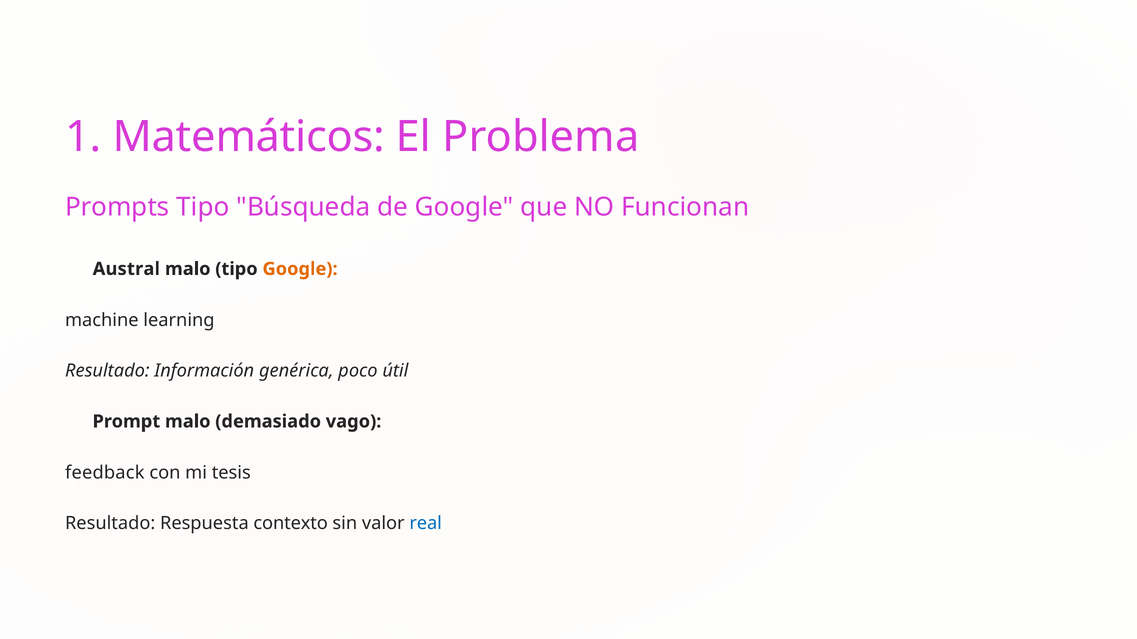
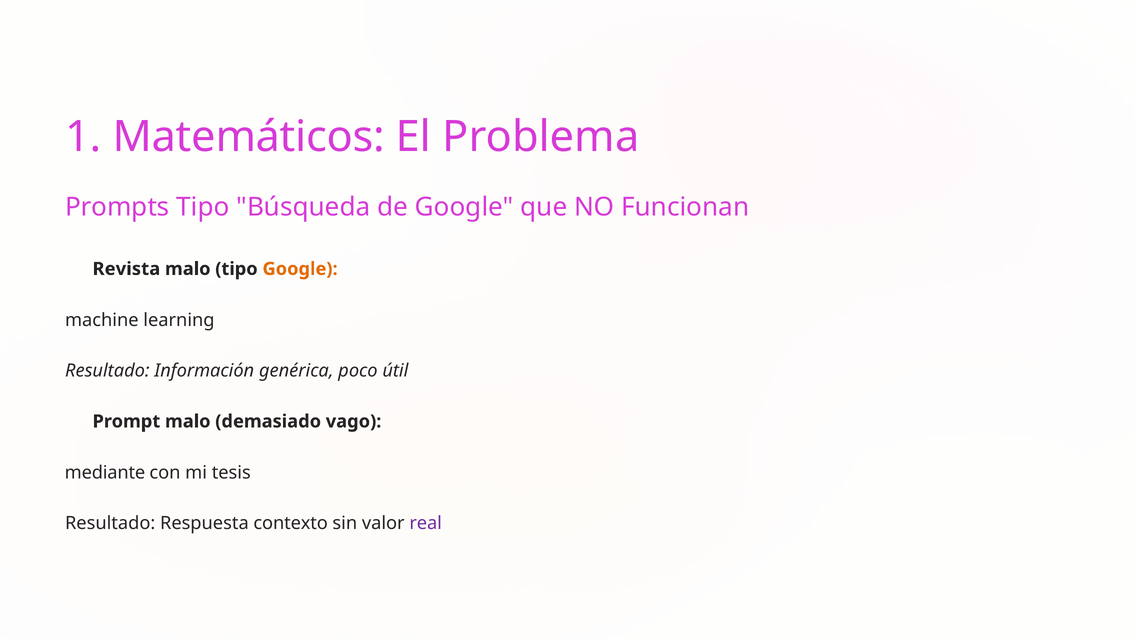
Austral: Austral -> Revista
feedback: feedback -> mediante
real colour: blue -> purple
